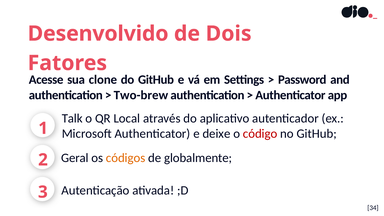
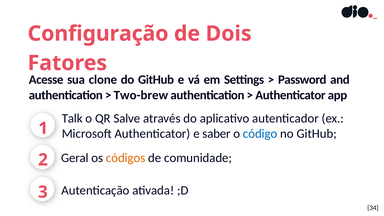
Desenvolvido: Desenvolvido -> Configuração
Local: Local -> Salve
deixe: deixe -> saber
código colour: red -> blue
globalmente: globalmente -> comunidade
